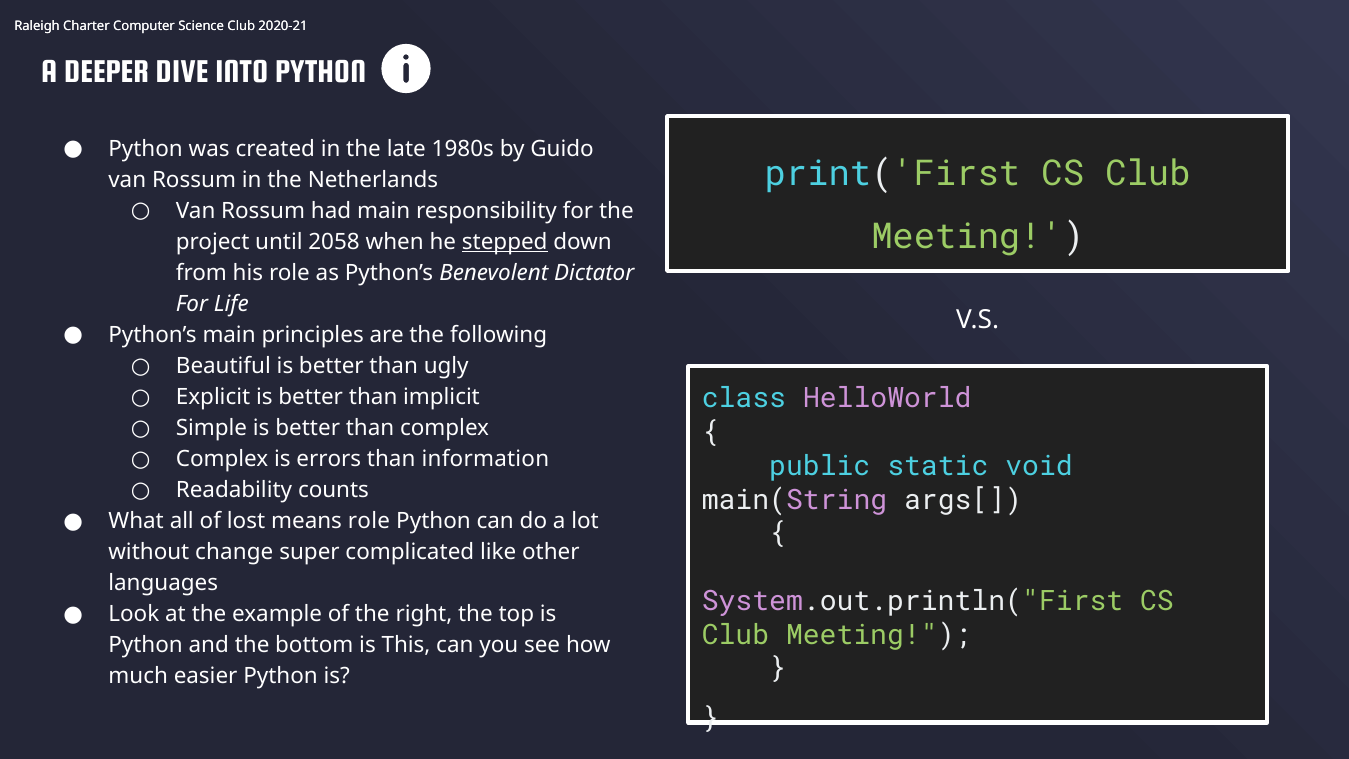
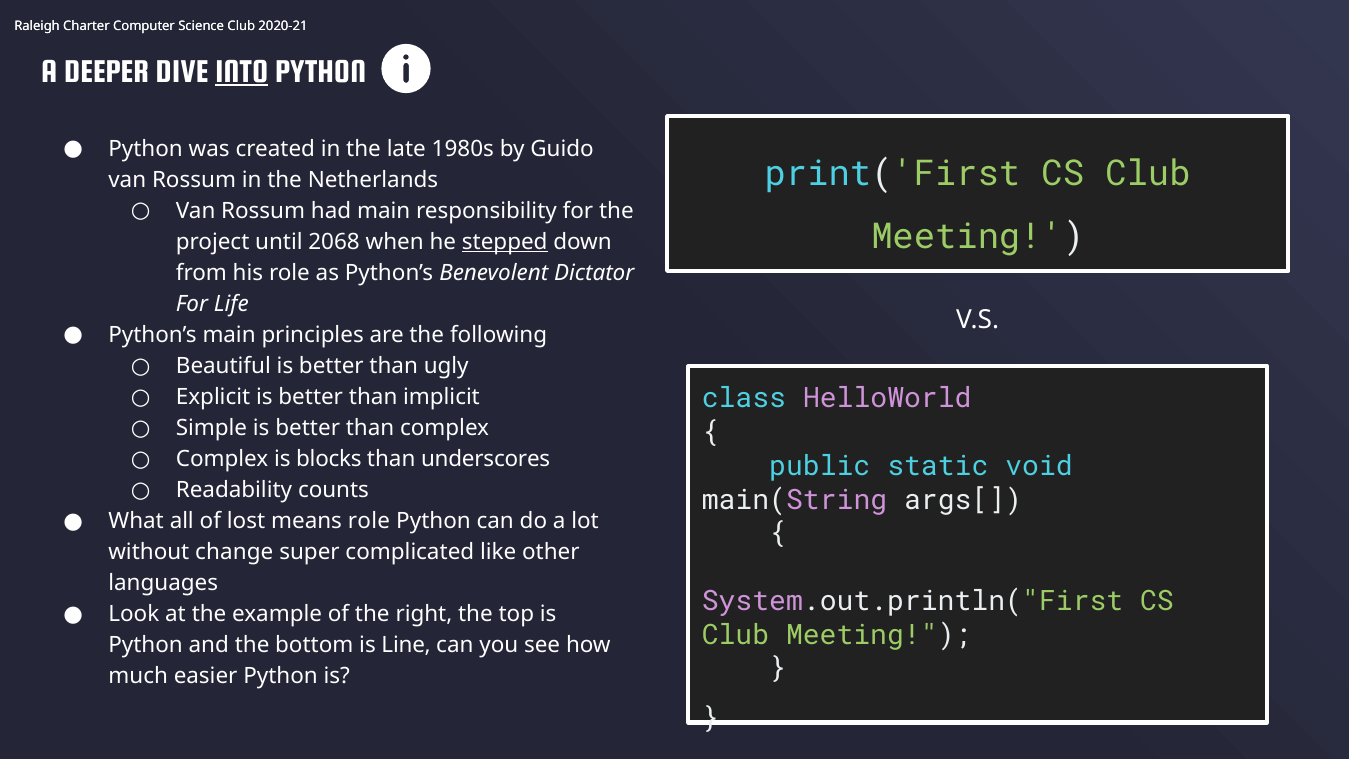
INTO underline: none -> present
2058: 2058 -> 2068
errors: errors -> blocks
information: information -> underscores
This: This -> Line
